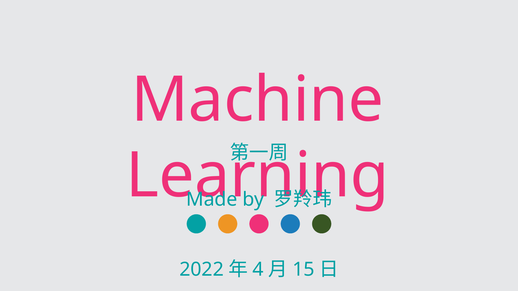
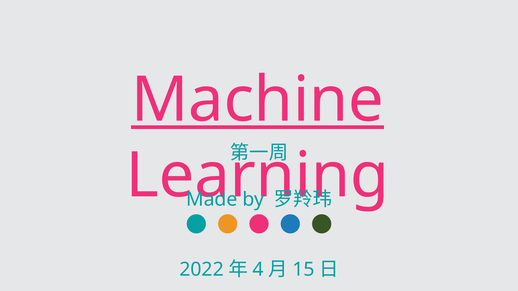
Machine underline: none -> present
